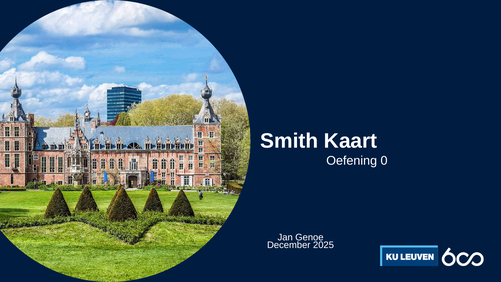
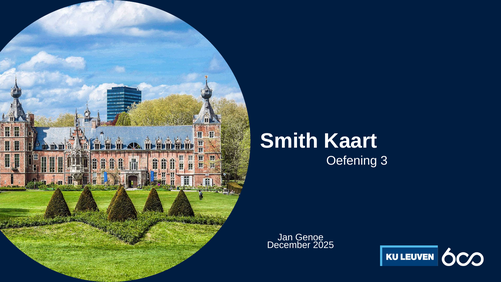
0: 0 -> 3
